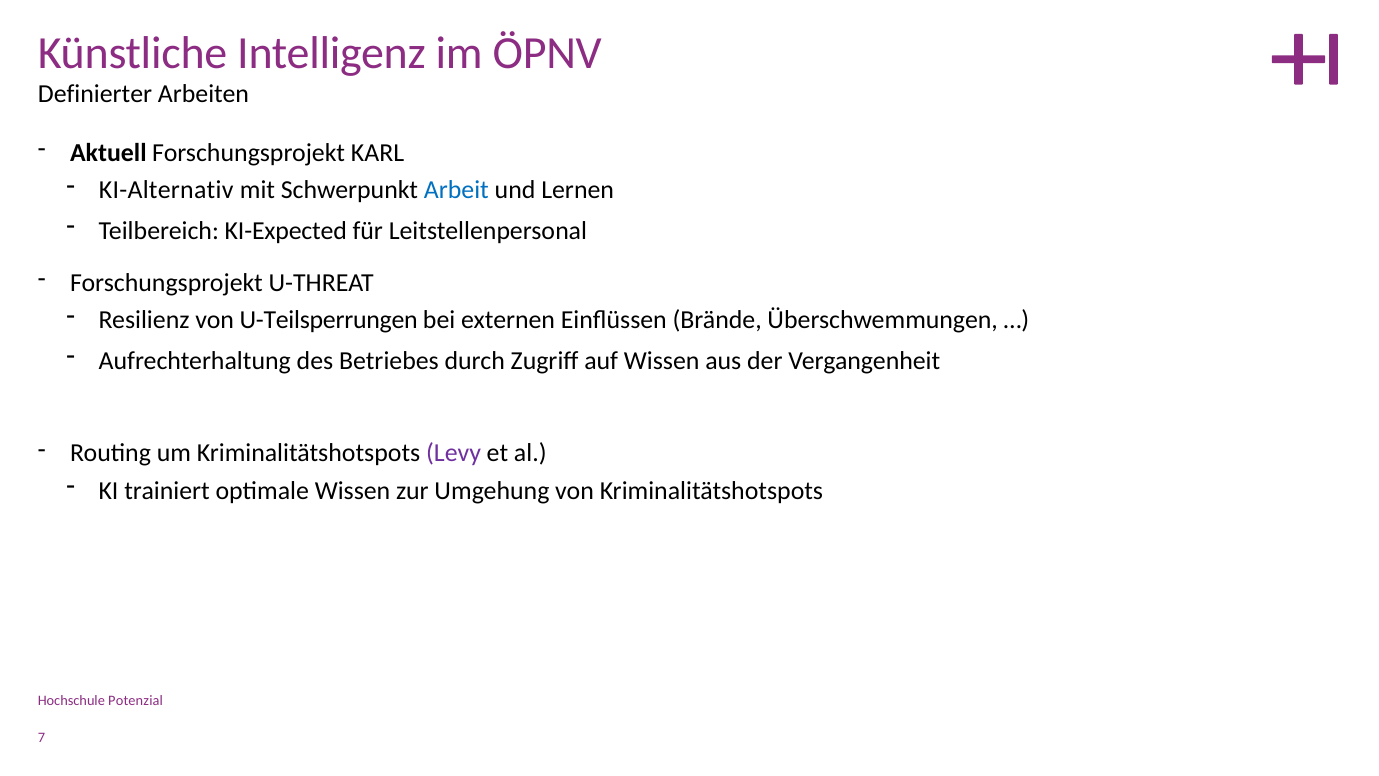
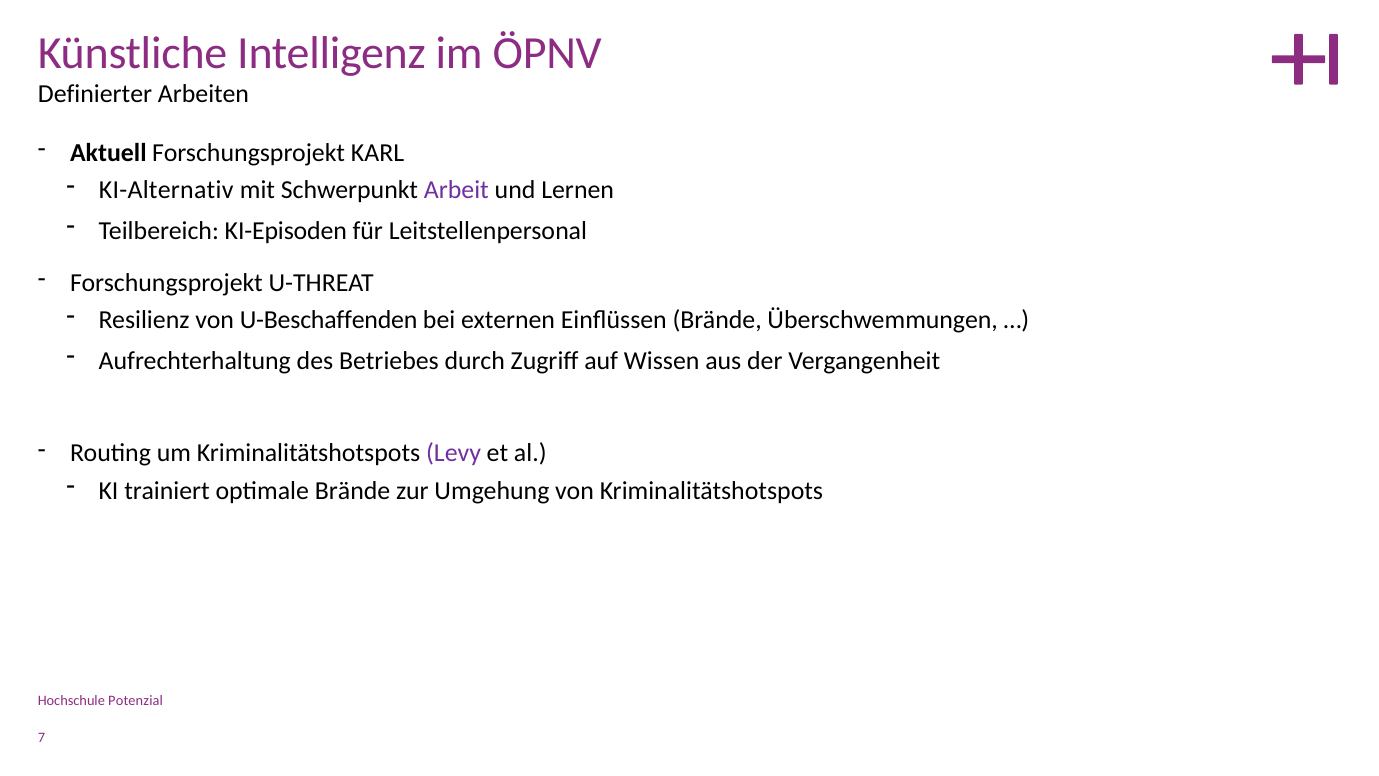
Arbeit colour: blue -> purple
KI-Expected: KI-Expected -> KI-Episoden
U-Teilsperrungen: U-Teilsperrungen -> U-Beschaffenden
optimale Wissen: Wissen -> Brände
